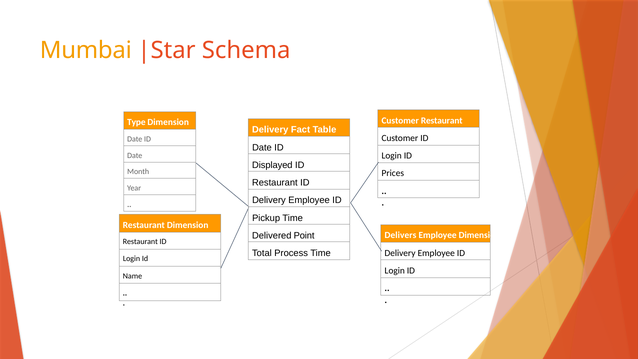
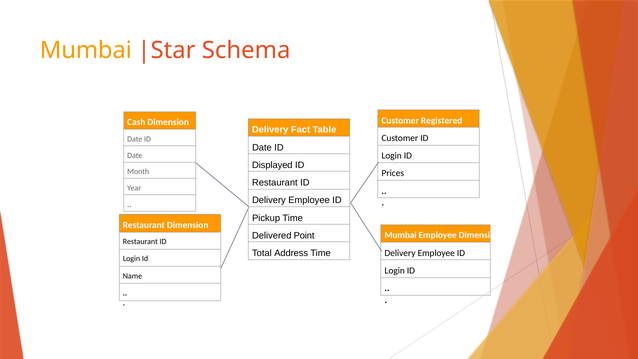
Customer Restaurant: Restaurant -> Registered
Type: Type -> Cash
Delivers at (401, 235): Delivers -> Mumbai
Process: Process -> Address
